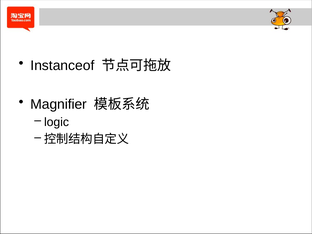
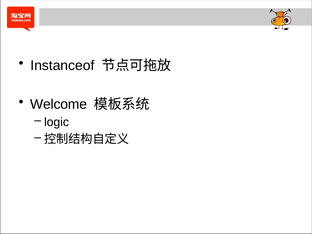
Magnifier: Magnifier -> Welcome
